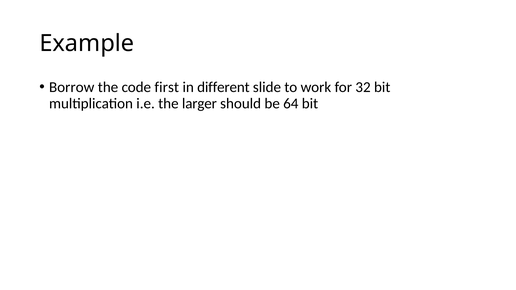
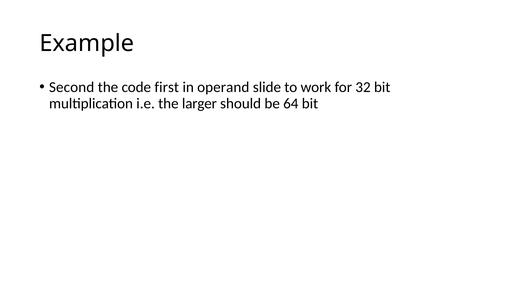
Borrow: Borrow -> Second
different: different -> operand
